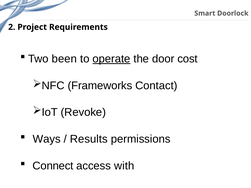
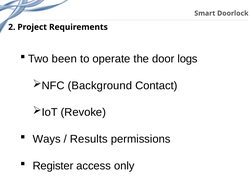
operate underline: present -> none
cost: cost -> logs
Frameworks: Frameworks -> Background
Connect: Connect -> Register
with: with -> only
